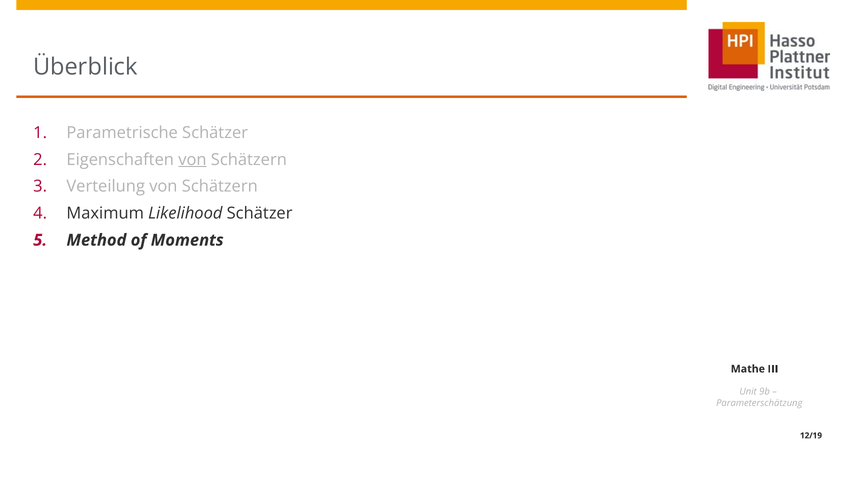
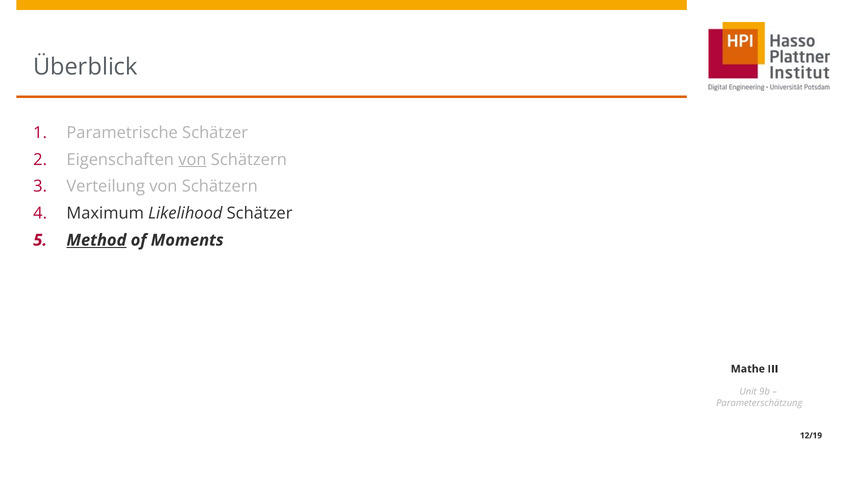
Method underline: none -> present
